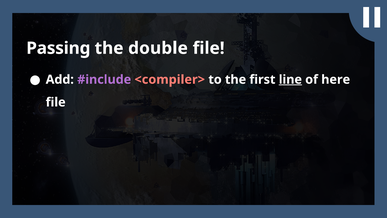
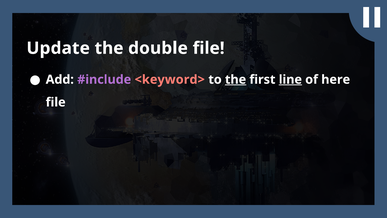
Passing: Passing -> Update
<compiler>: <compiler> -> <keyword>
the at (236, 79) underline: none -> present
